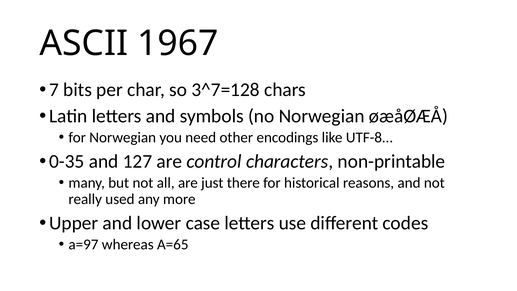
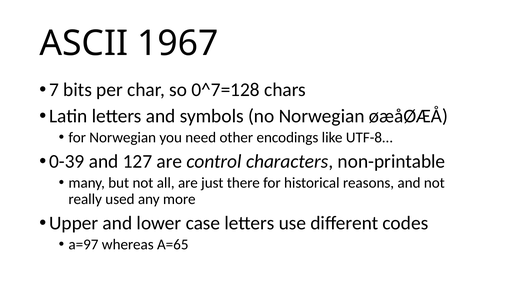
3^7=128: 3^7=128 -> 0^7=128
0-35: 0-35 -> 0-39
